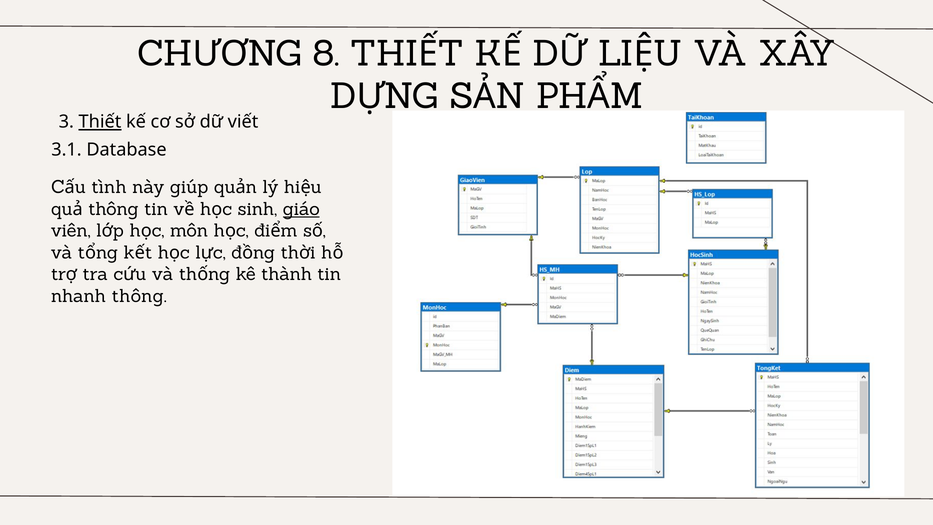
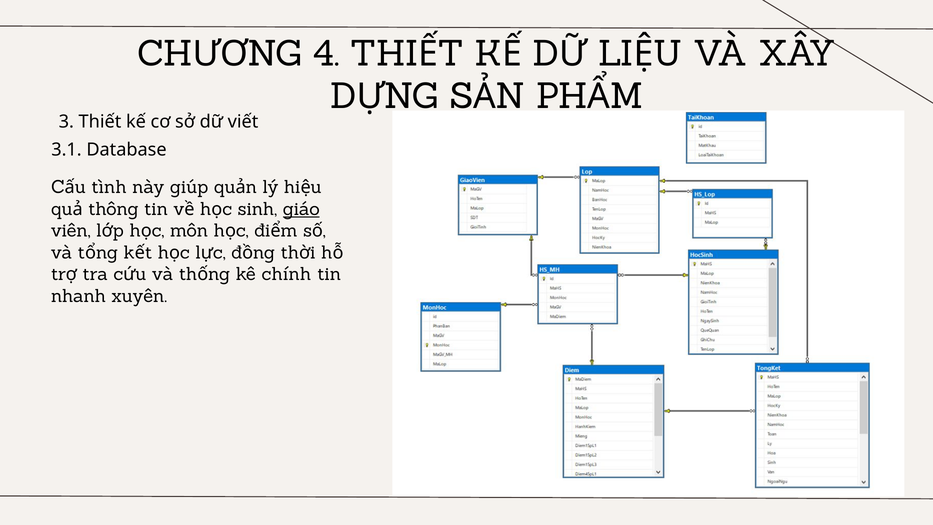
8: 8 -> 4
Thiết underline: present -> none
thành: thành -> chính
nhanh thông: thông -> xuyên
